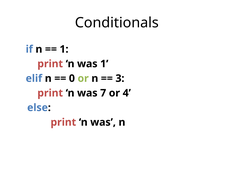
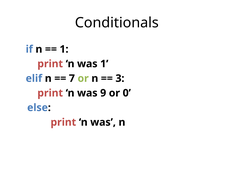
0: 0 -> 7
7: 7 -> 9
4: 4 -> 0
